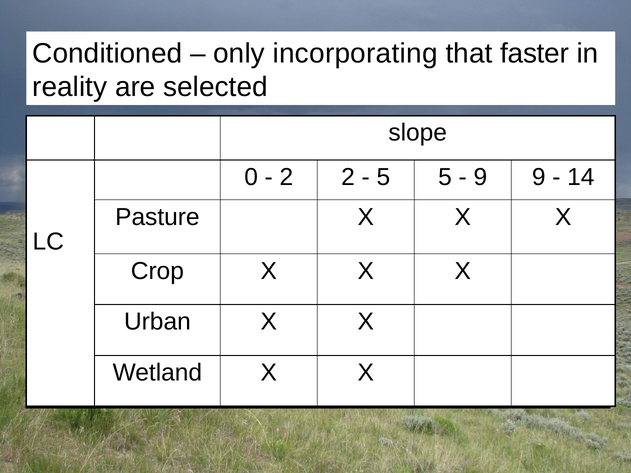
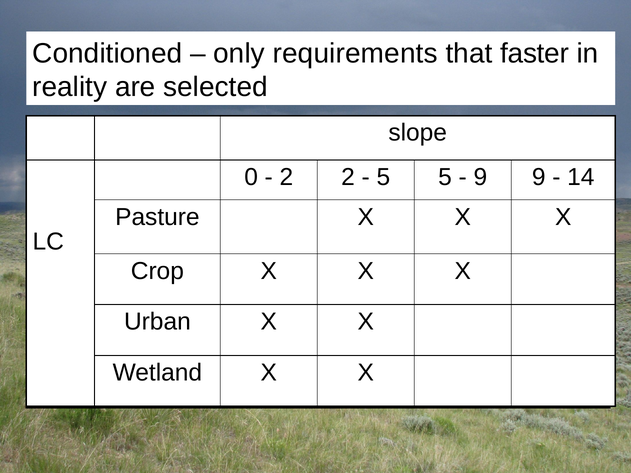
incorporating: incorporating -> requirements
